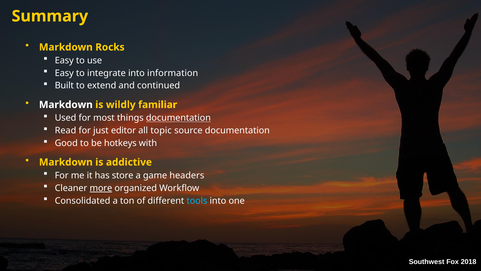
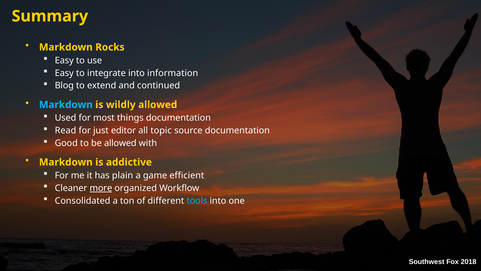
Built: Built -> Blog
Markdown at (66, 105) colour: white -> light blue
wildly familiar: familiar -> allowed
documentation at (178, 118) underline: present -> none
be hotkeys: hotkeys -> allowed
store: store -> plain
headers: headers -> efficient
